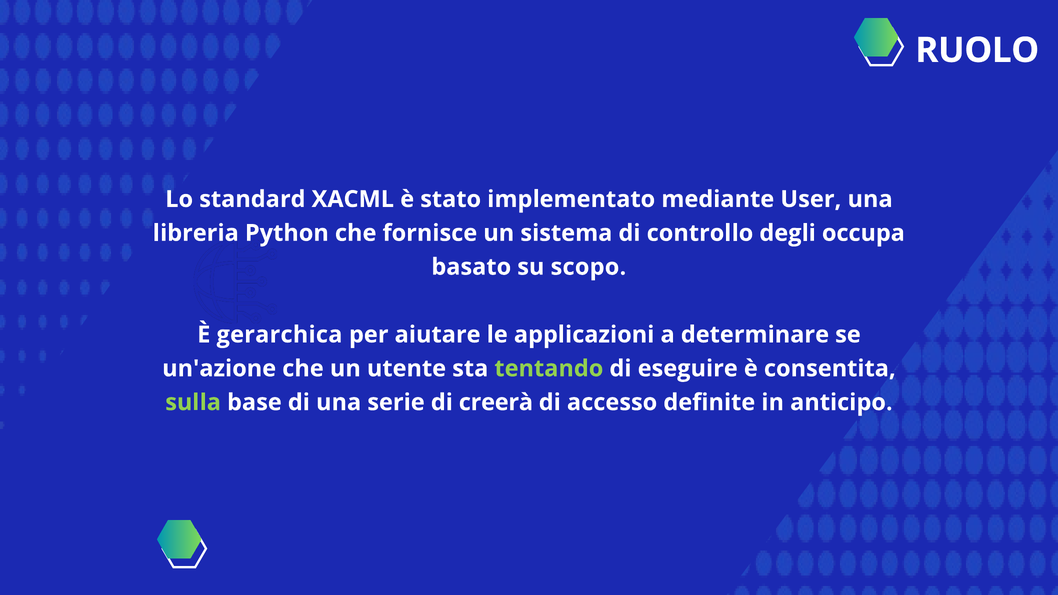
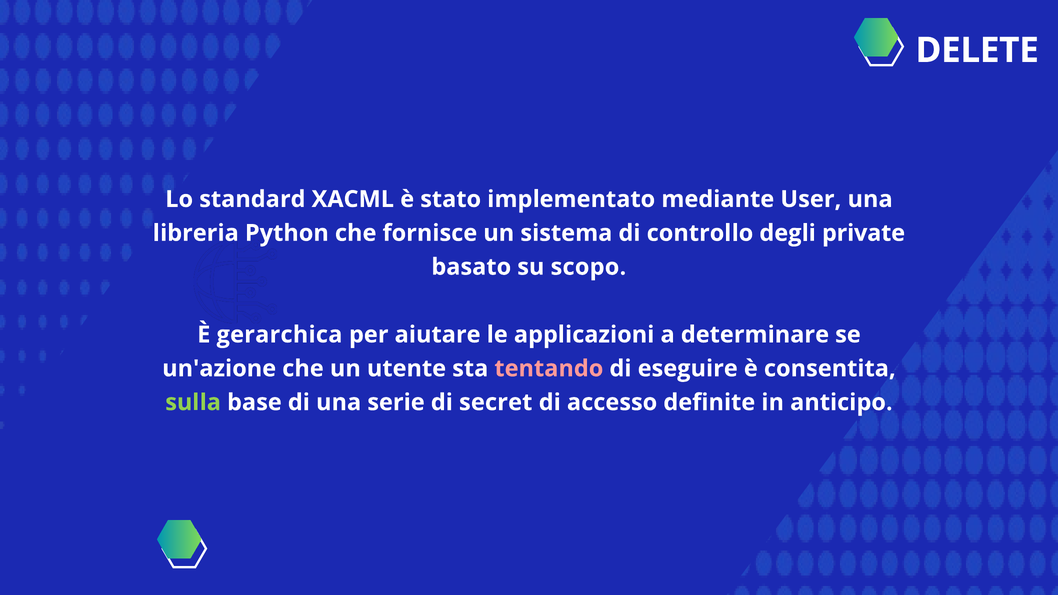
RUOLO: RUOLO -> DELETE
occupa: occupa -> private
tentando colour: light green -> pink
creerà: creerà -> secret
